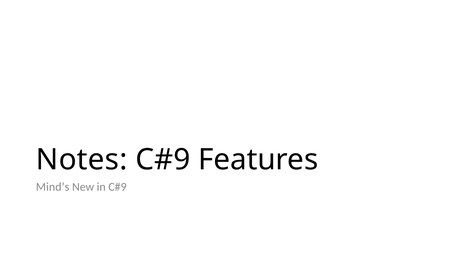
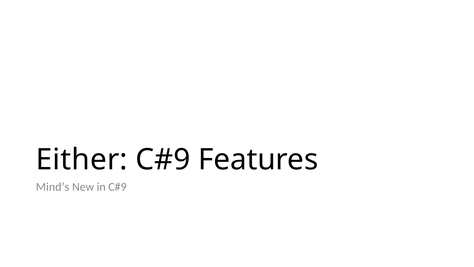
Notes: Notes -> Either
